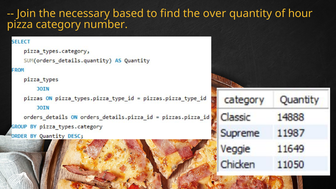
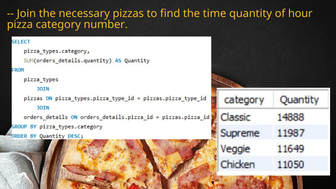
based: based -> pizzas
over: over -> time
